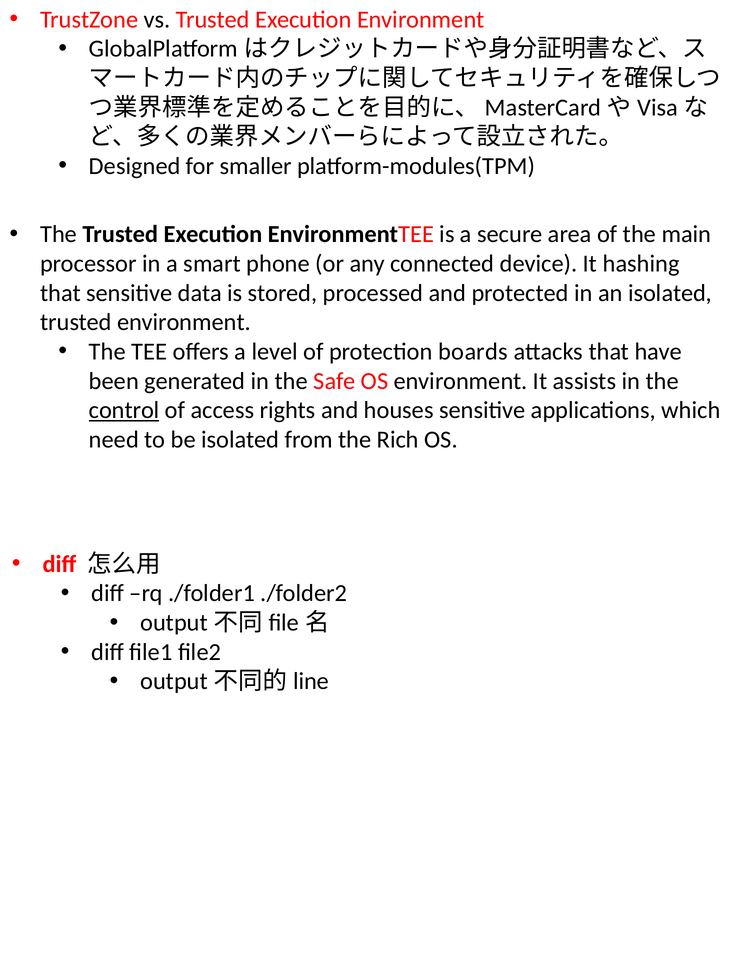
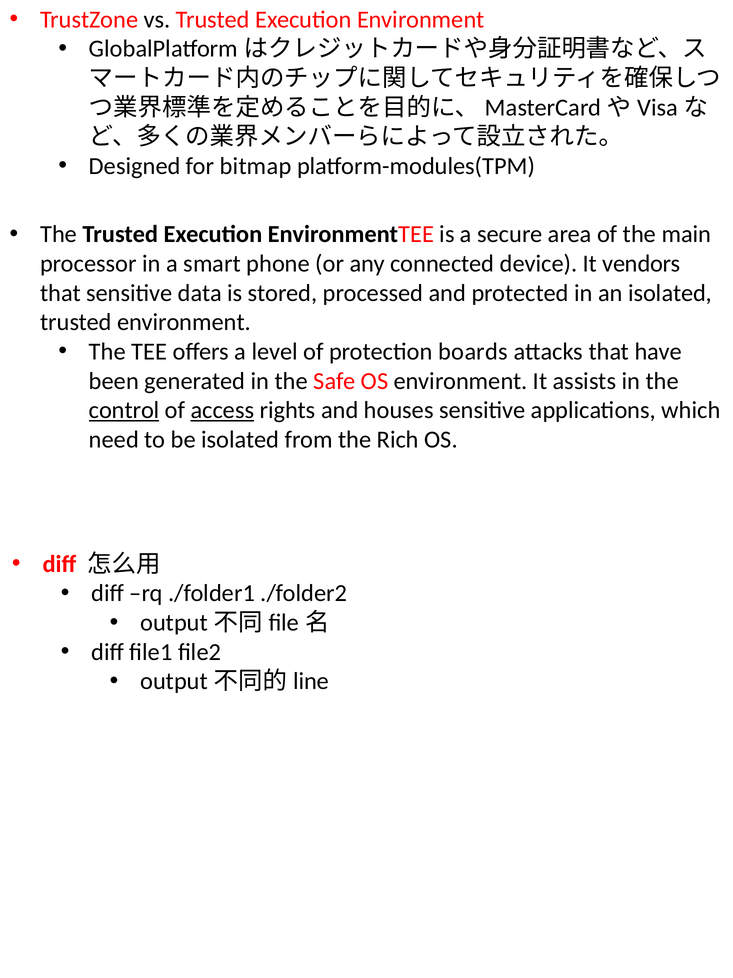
smaller: smaller -> bitmap
hashing: hashing -> vendors
access underline: none -> present
